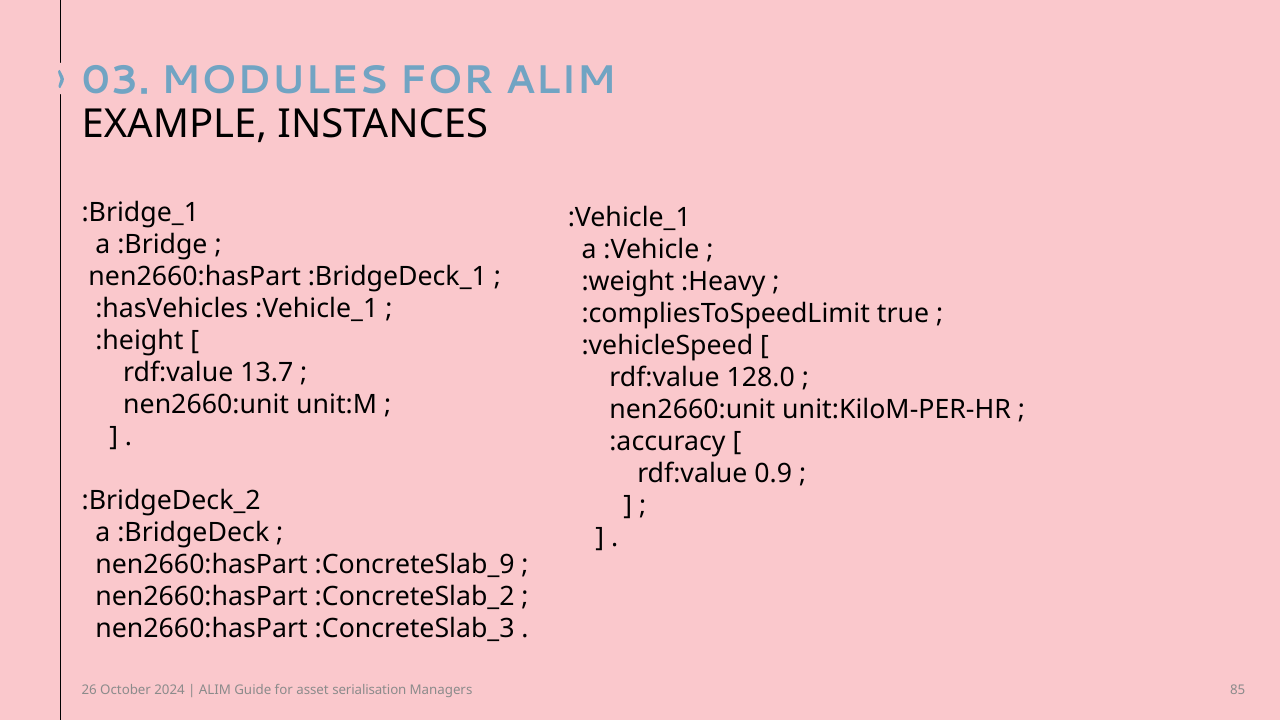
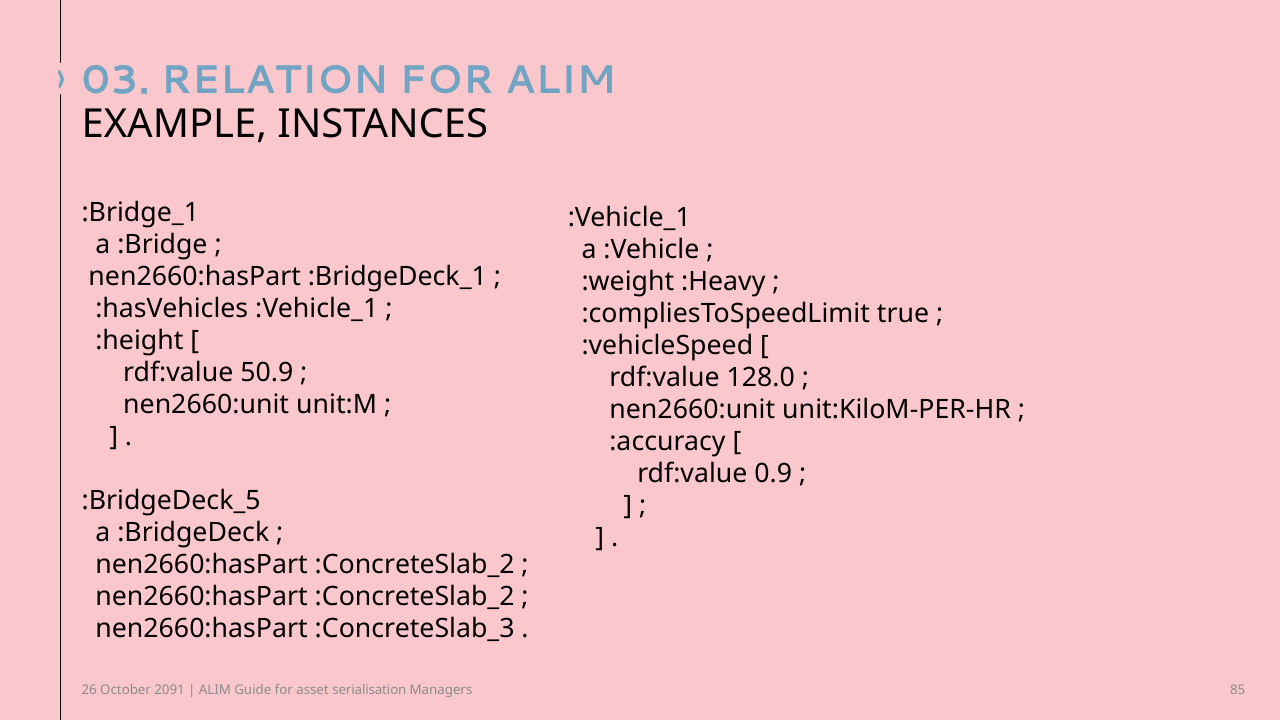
MODULES: MODULES -> RELATION
13.7: 13.7 -> 50.9
:BridgeDeck_2: :BridgeDeck_2 -> :BridgeDeck_5
:ConcreteSlab_9 at (415, 565): :ConcreteSlab_9 -> :ConcreteSlab_2
2024: 2024 -> 2091
